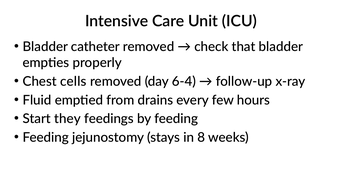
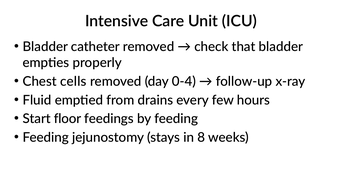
6-4: 6-4 -> 0-4
they: they -> floor
